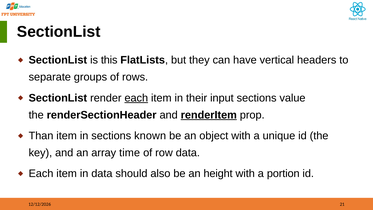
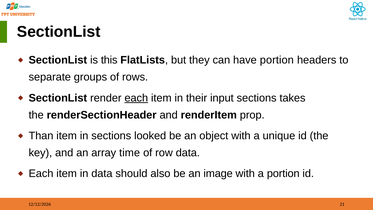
have vertical: vertical -> portion
value: value -> takes
renderItem underline: present -> none
known: known -> looked
height: height -> image
